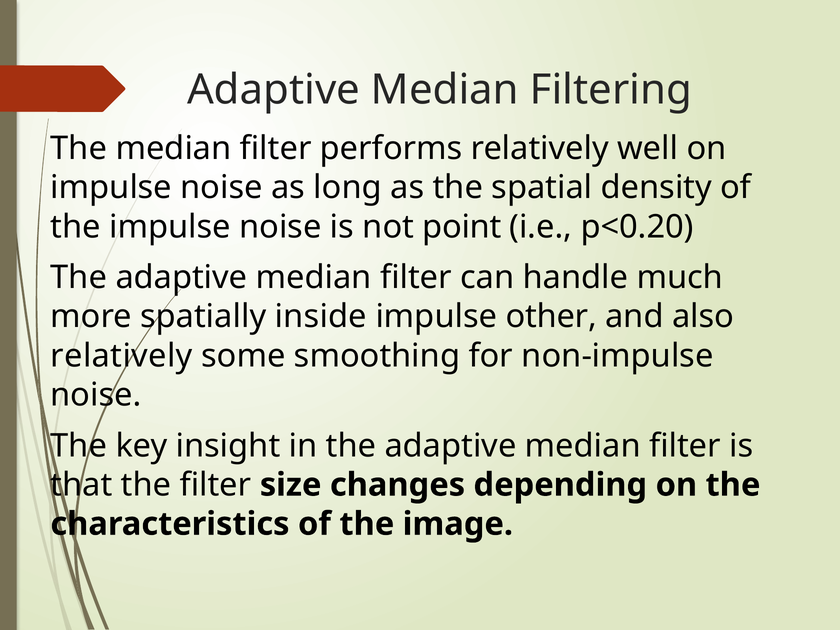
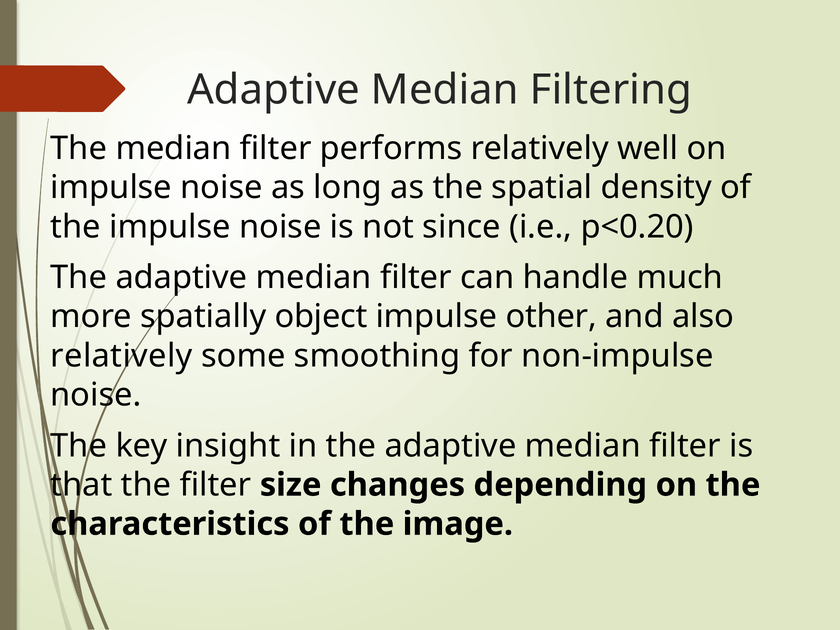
point: point -> since
inside: inside -> object
